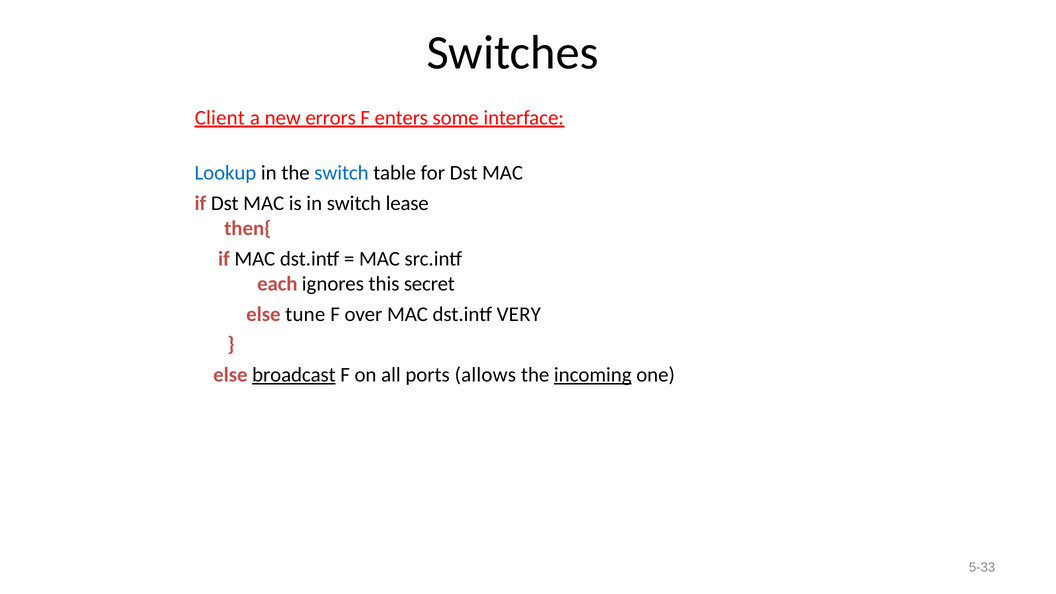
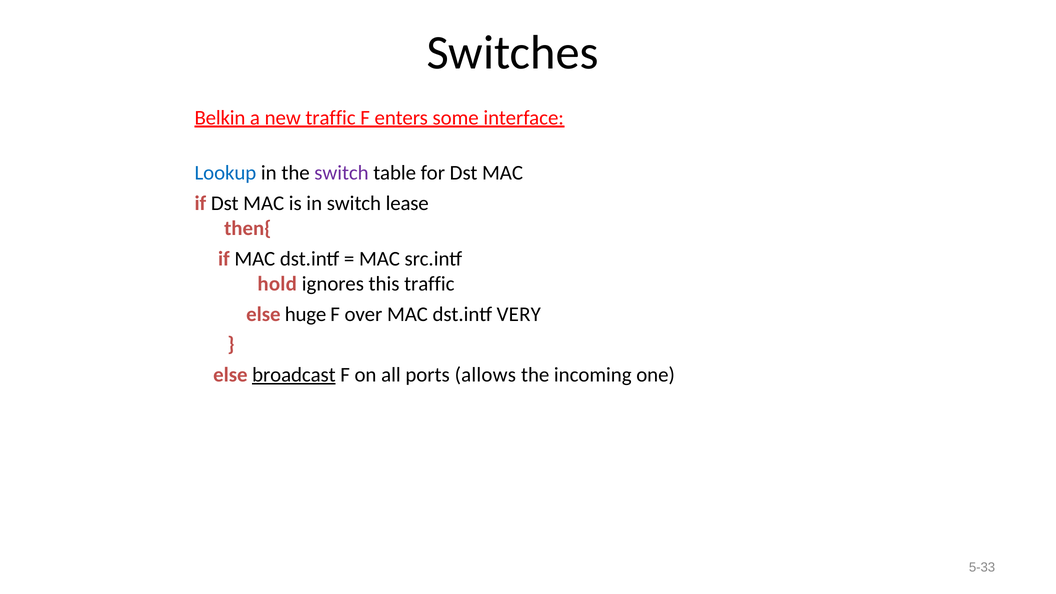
Client: Client -> Belkin
new errors: errors -> traffic
switch at (342, 173) colour: blue -> purple
each: each -> hold
this secret: secret -> traffic
tune: tune -> huge
incoming underline: present -> none
